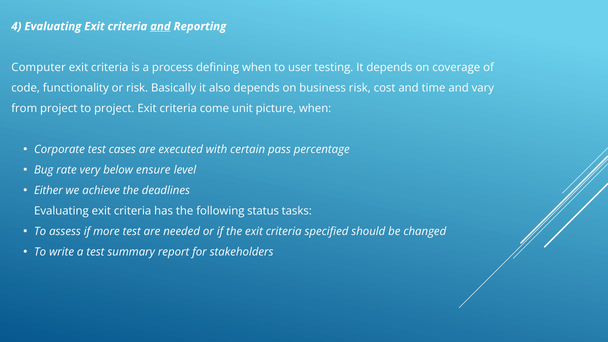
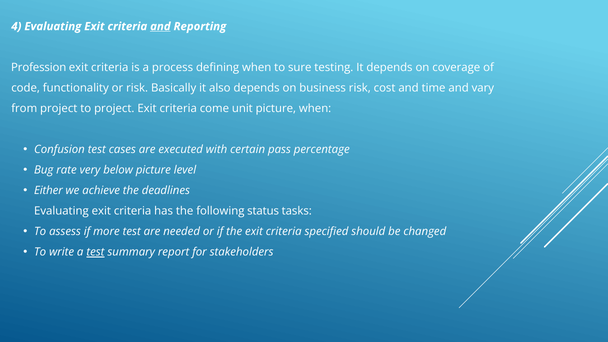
Computer: Computer -> Profession
user: user -> sure
Corporate: Corporate -> Confusion
below ensure: ensure -> picture
test at (95, 252) underline: none -> present
